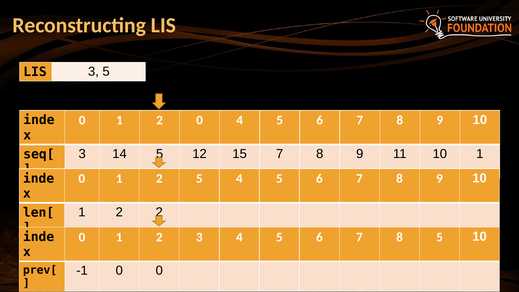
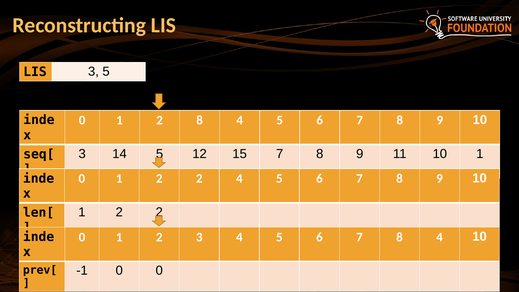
2 0: 0 -> 8
0 1 2 5: 5 -> 2
7 8 5: 5 -> 4
